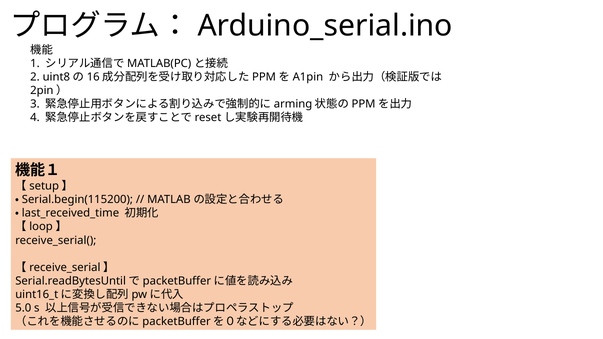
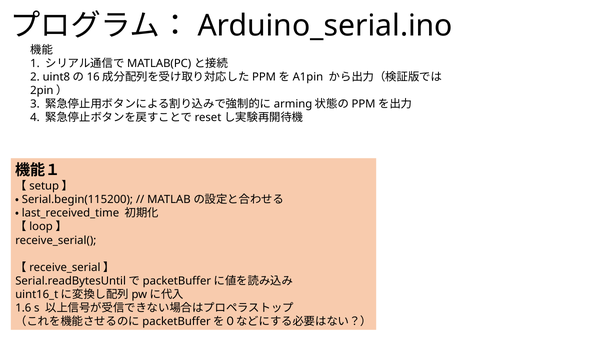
5.0: 5.0 -> 1.6
